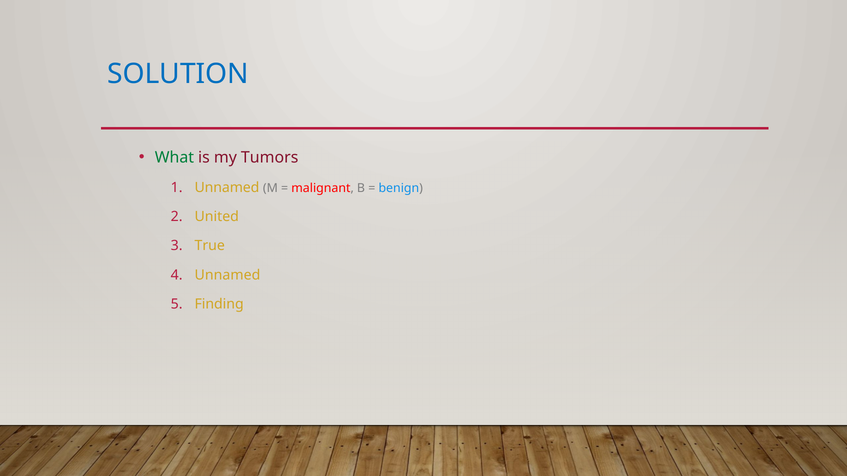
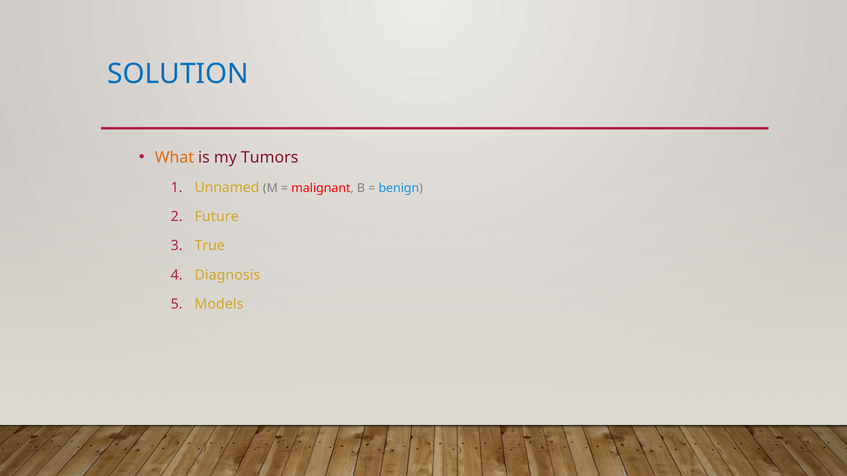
What colour: green -> orange
United: United -> Future
Unnamed at (227, 275): Unnamed -> Diagnosis
Finding: Finding -> Models
